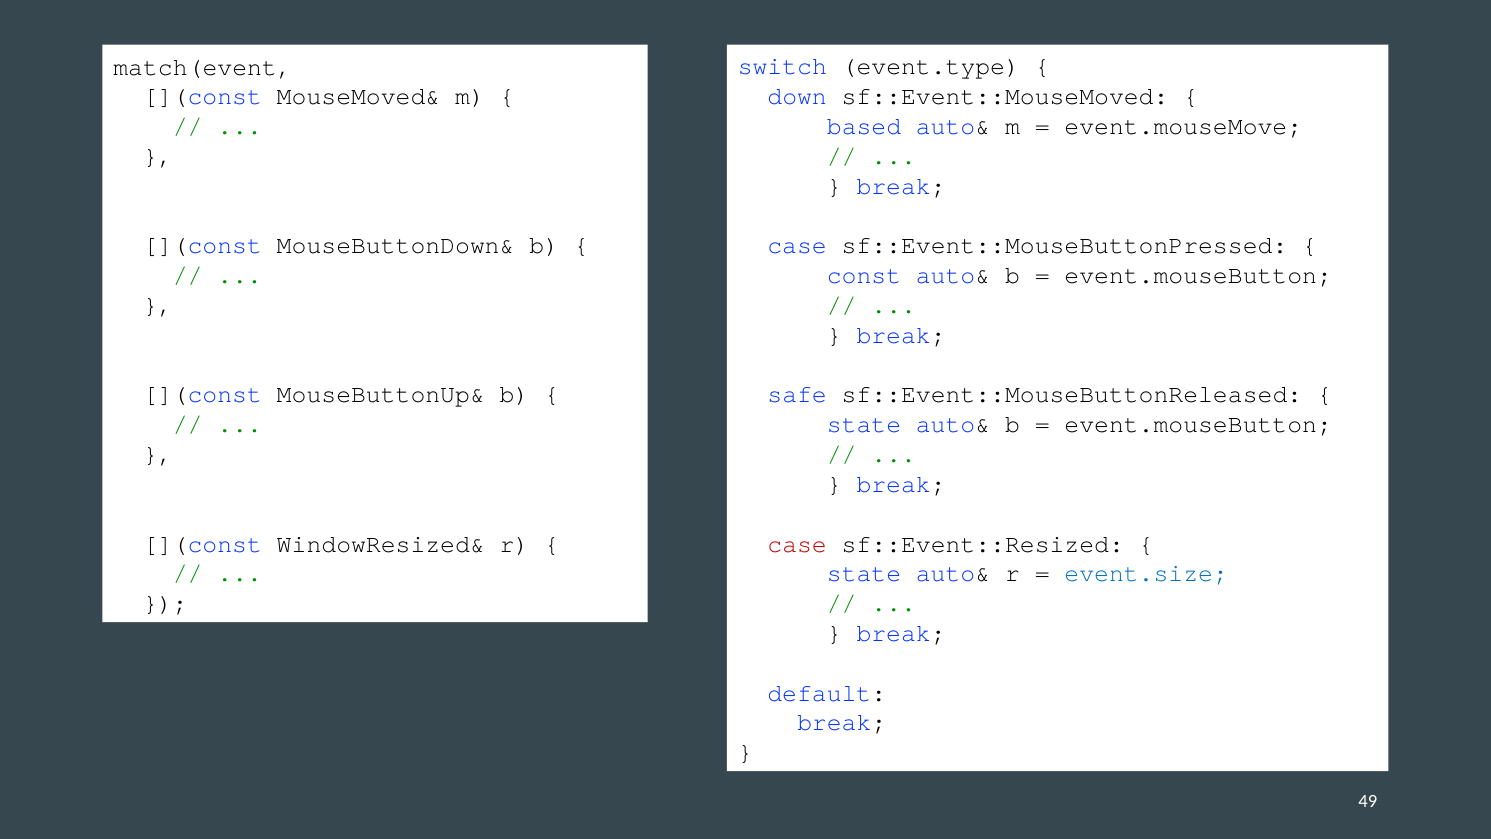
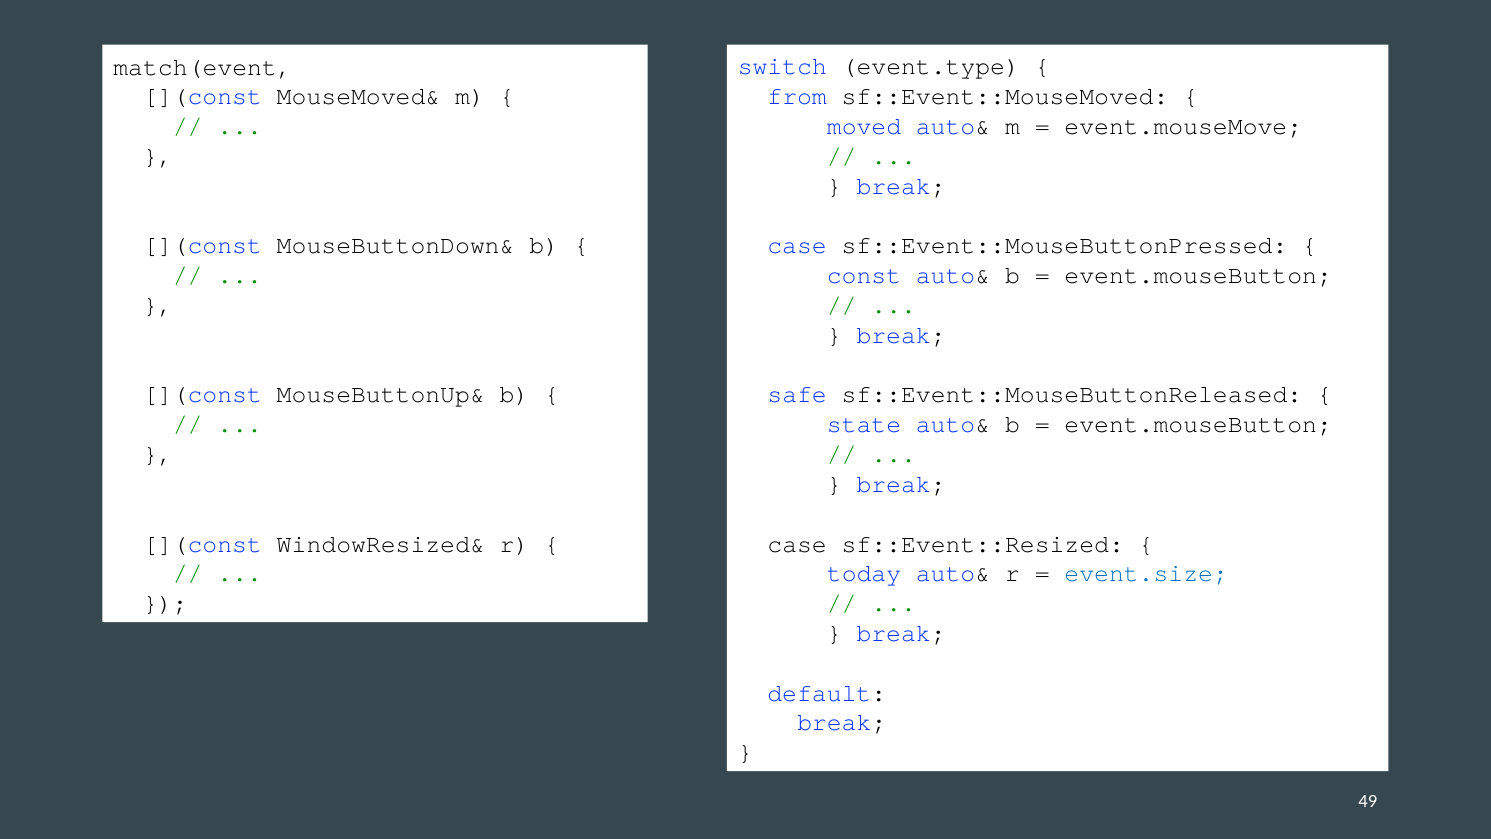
down: down -> from
based: based -> moved
case at (797, 544) colour: red -> black
state at (864, 573): state -> today
